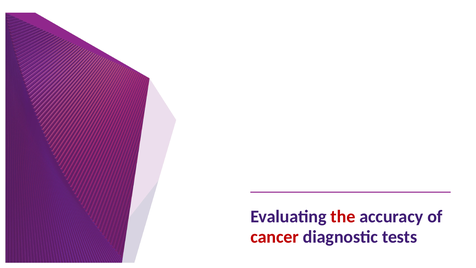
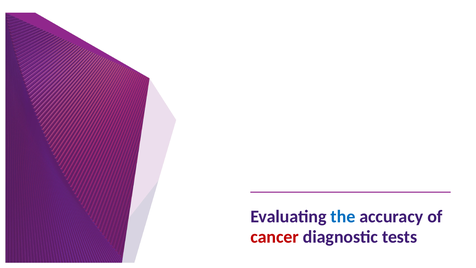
the colour: red -> blue
